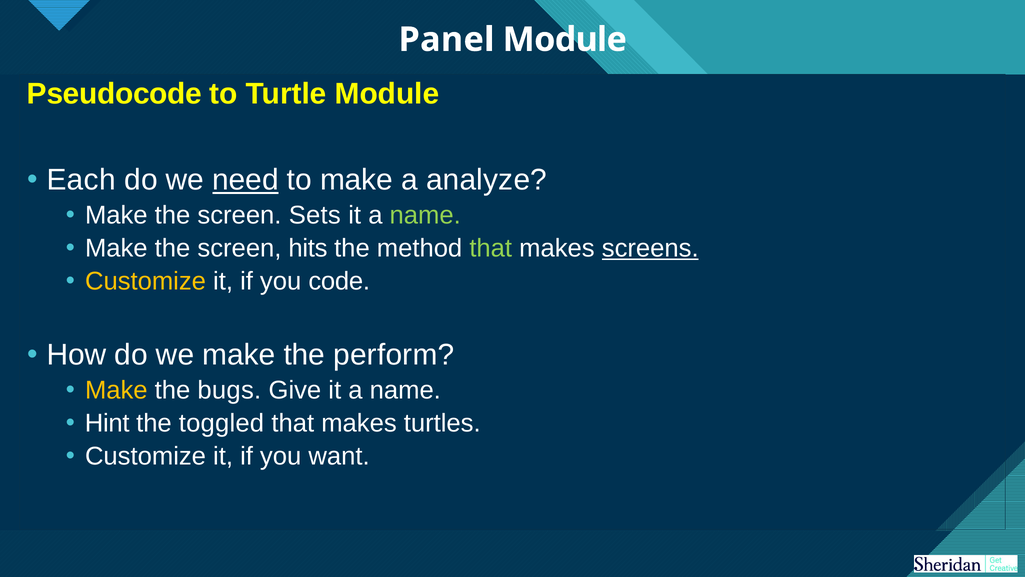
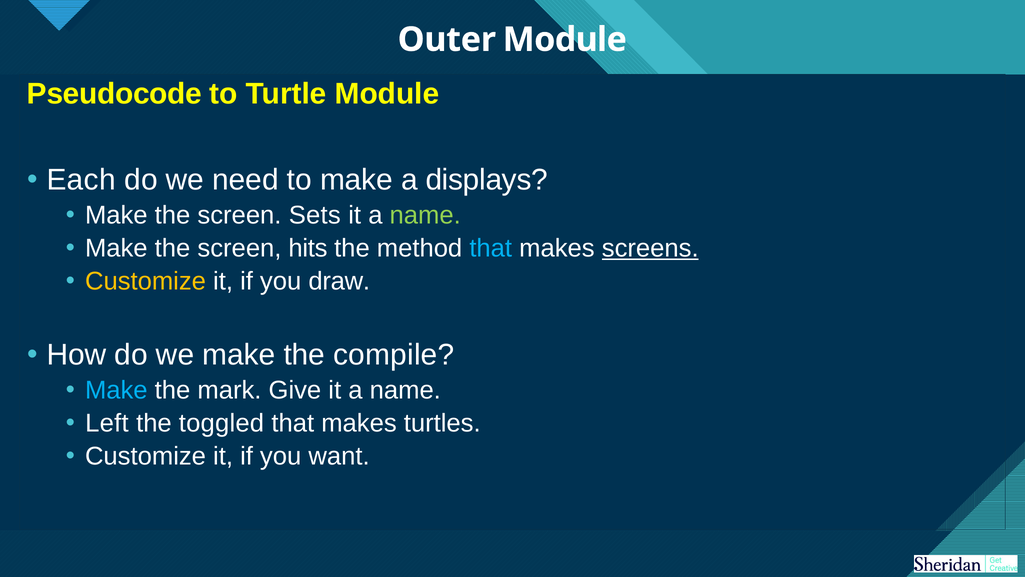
Panel: Panel -> Outer
need underline: present -> none
analyze: analyze -> displays
that at (491, 248) colour: light green -> light blue
code: code -> draw
perform: perform -> compile
Make at (116, 390) colour: yellow -> light blue
bugs: bugs -> mark
Hint: Hint -> Left
